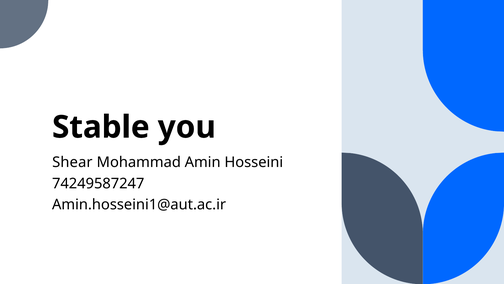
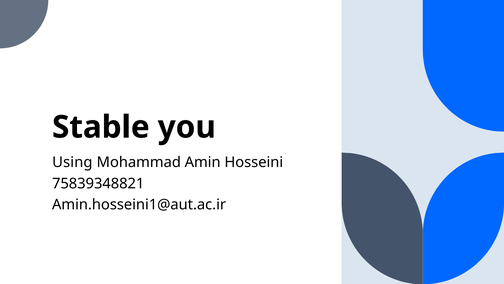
Shear: Shear -> Using
74249587247: 74249587247 -> 75839348821
